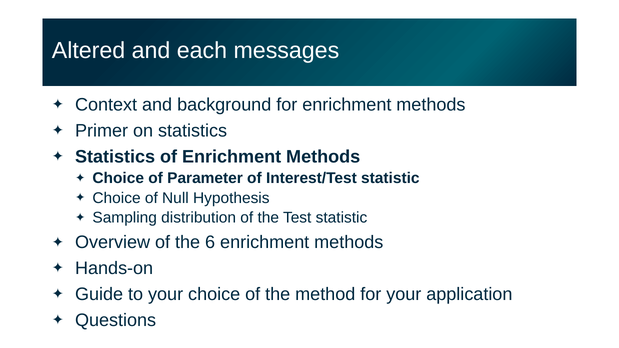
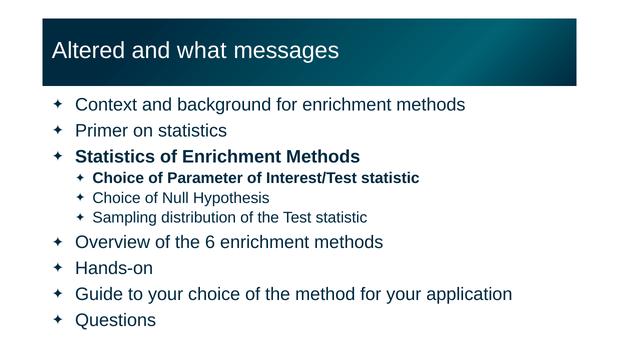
each: each -> what
